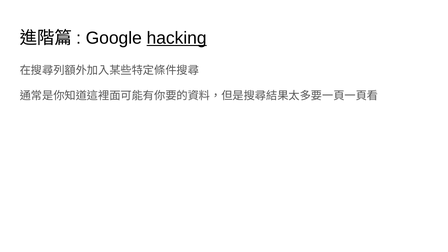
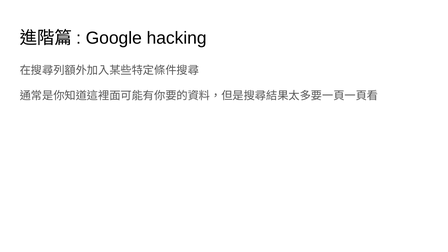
hacking underline: present -> none
